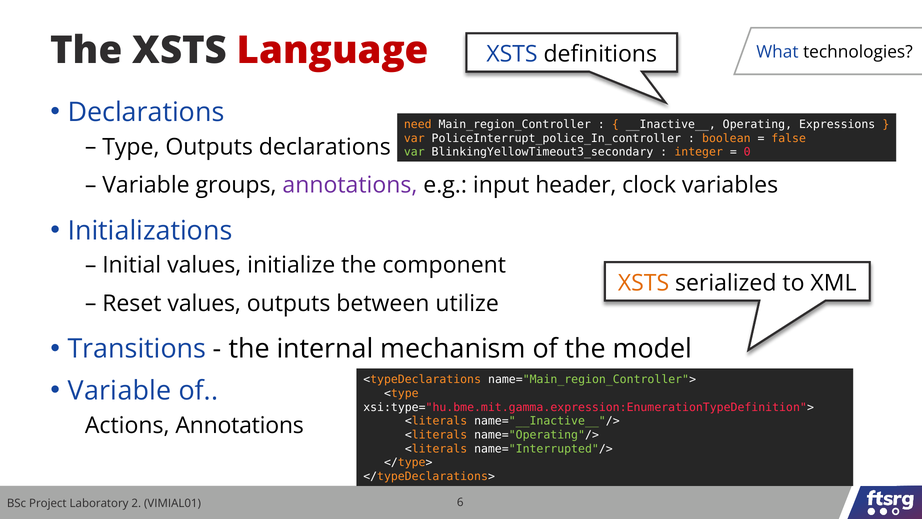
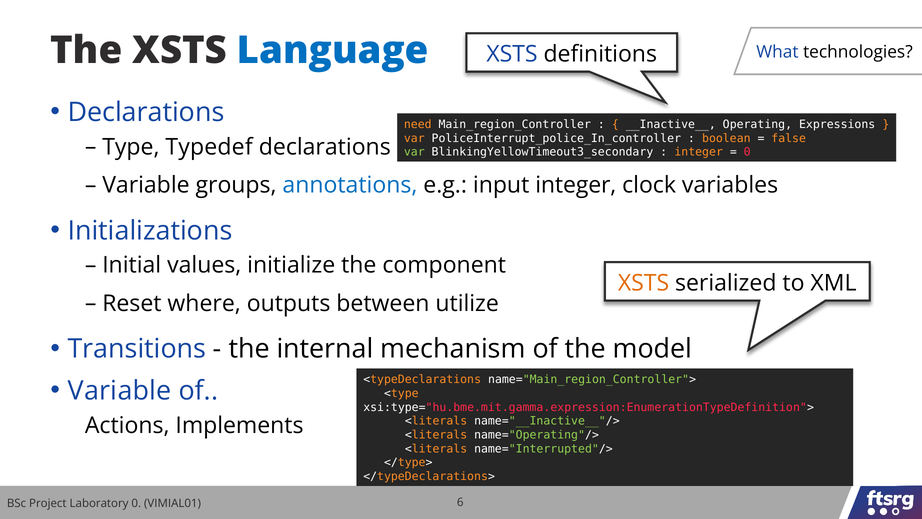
Language colour: red -> blue
Type Outputs: Outputs -> Typedef
annotations at (350, 185) colour: purple -> blue
input header: header -> integer
Reset values: values -> where
Actions Annotations: Annotations -> Implements
Laboratory 2: 2 -> 0
